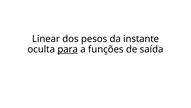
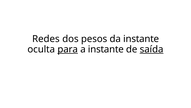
Linear: Linear -> Redes
a funções: funções -> instante
saída underline: none -> present
